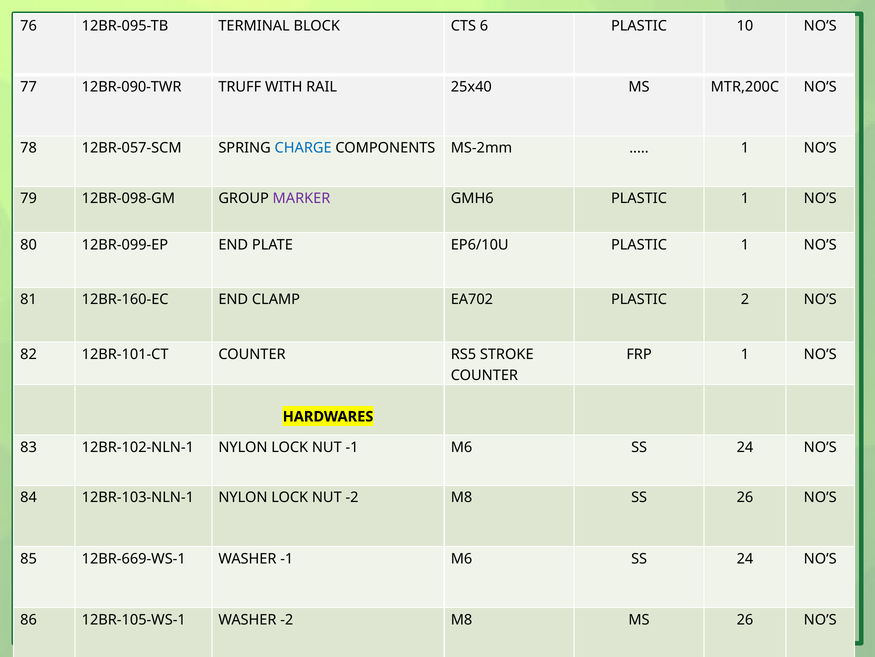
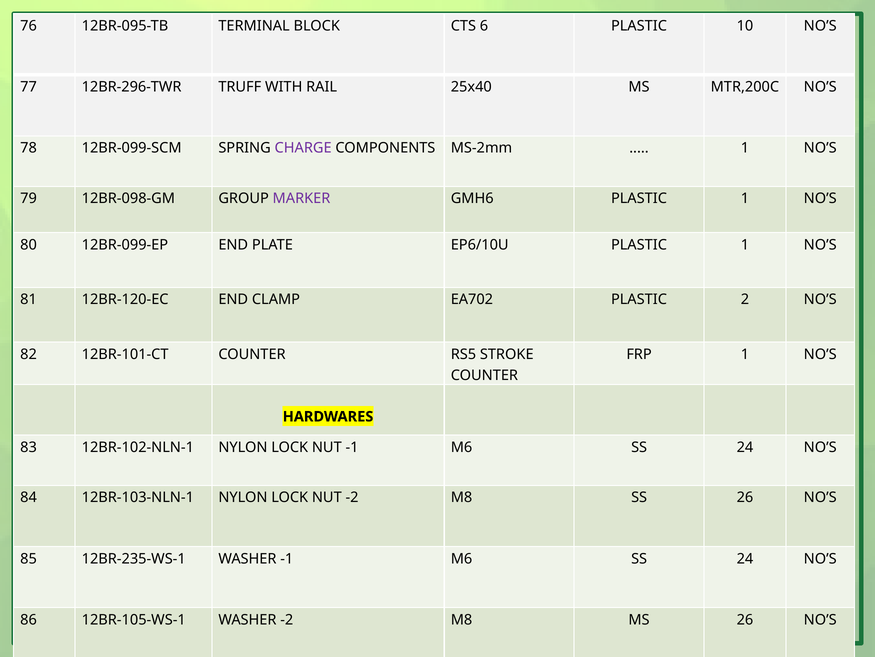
12BR-090-TWR: 12BR-090-TWR -> 12BR-296-TWR
12BR-057-SCM: 12BR-057-SCM -> 12BR-099-SCM
CHARGE colour: blue -> purple
12BR-160-EC: 12BR-160-EC -> 12BR-120-EC
12BR-669-WS-1: 12BR-669-WS-1 -> 12BR-235-WS-1
